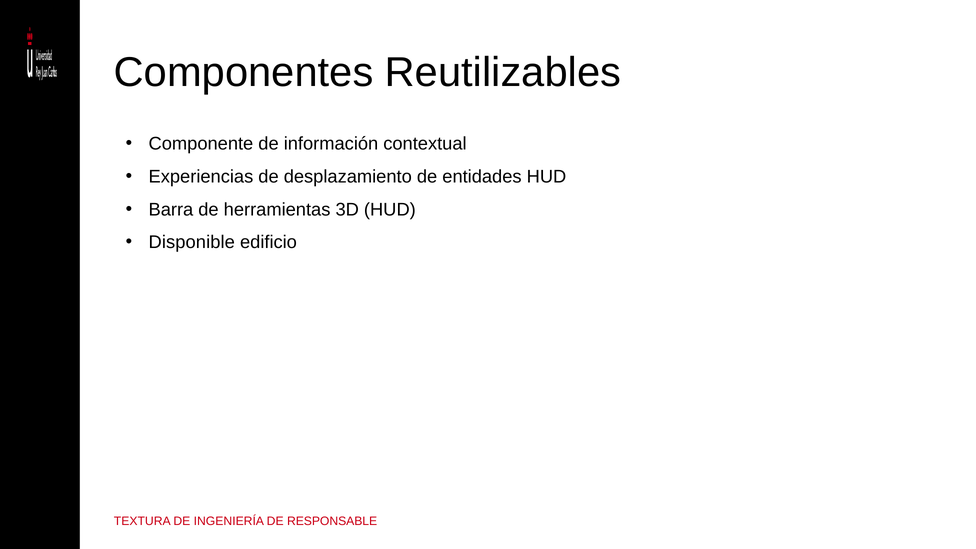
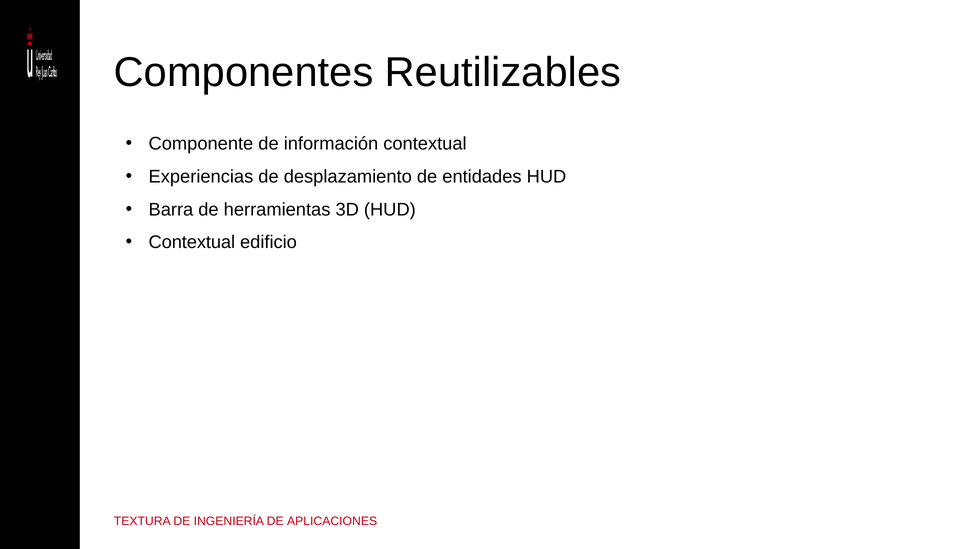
Disponible at (192, 242): Disponible -> Contextual
RESPONSABLE: RESPONSABLE -> APLICACIONES
